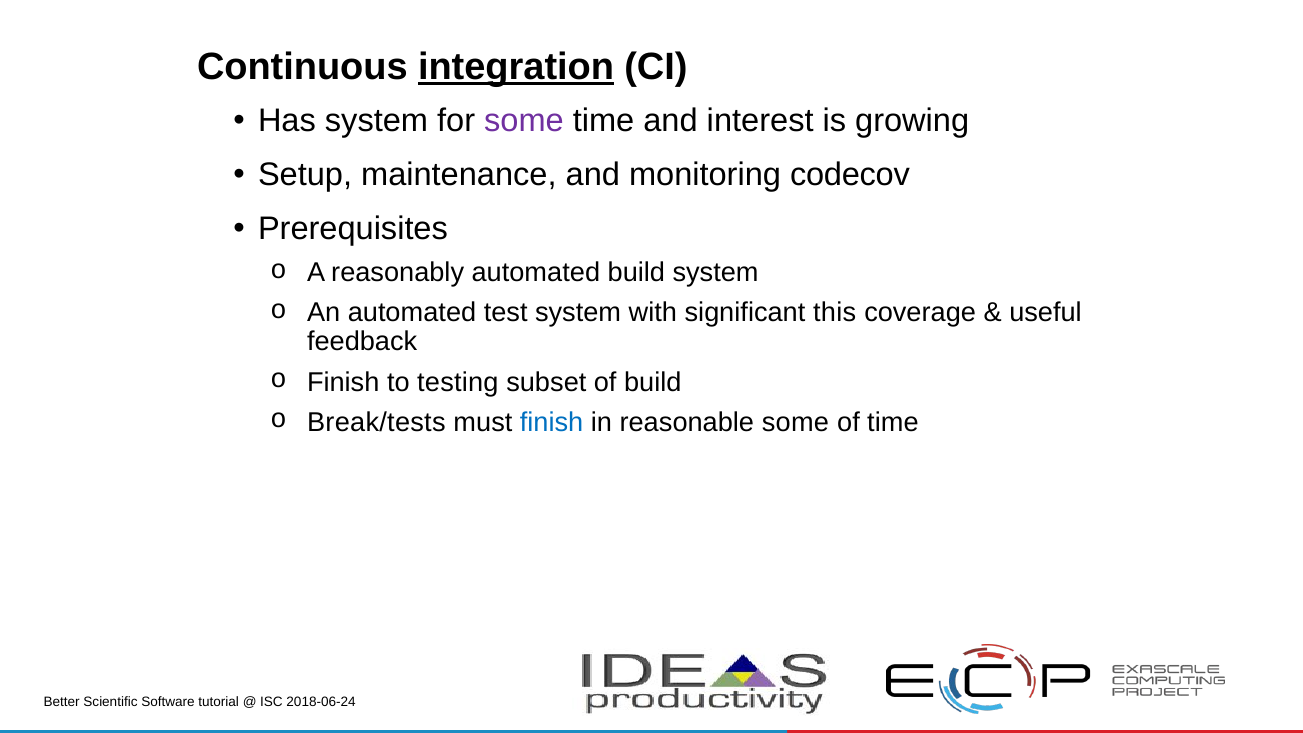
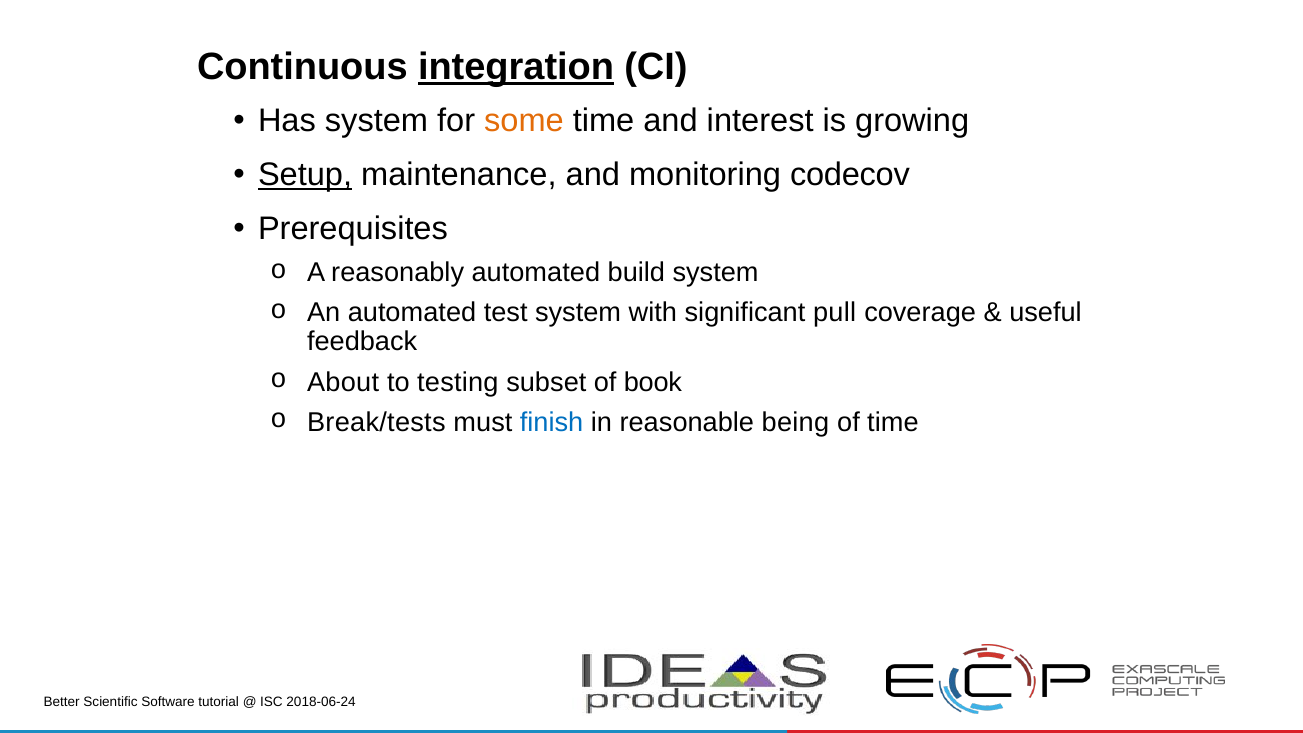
some at (524, 121) colour: purple -> orange
Setup underline: none -> present
this: this -> pull
Finish at (343, 382): Finish -> About
of build: build -> book
reasonable some: some -> being
